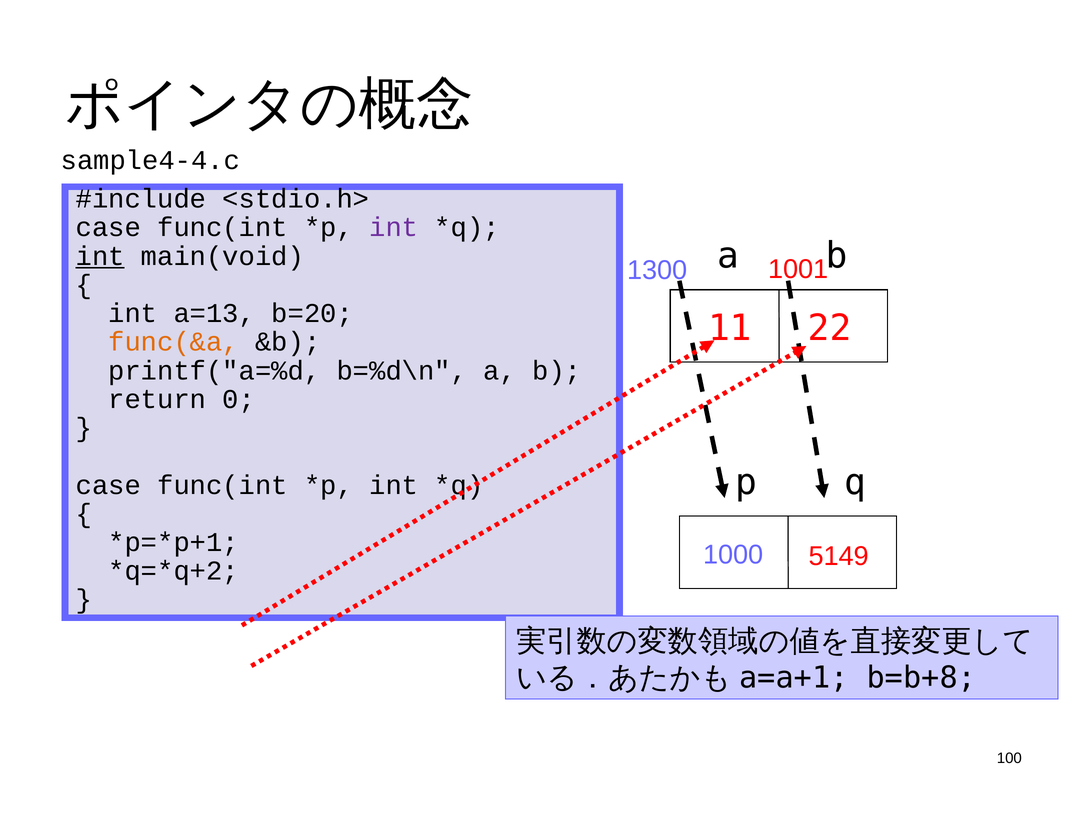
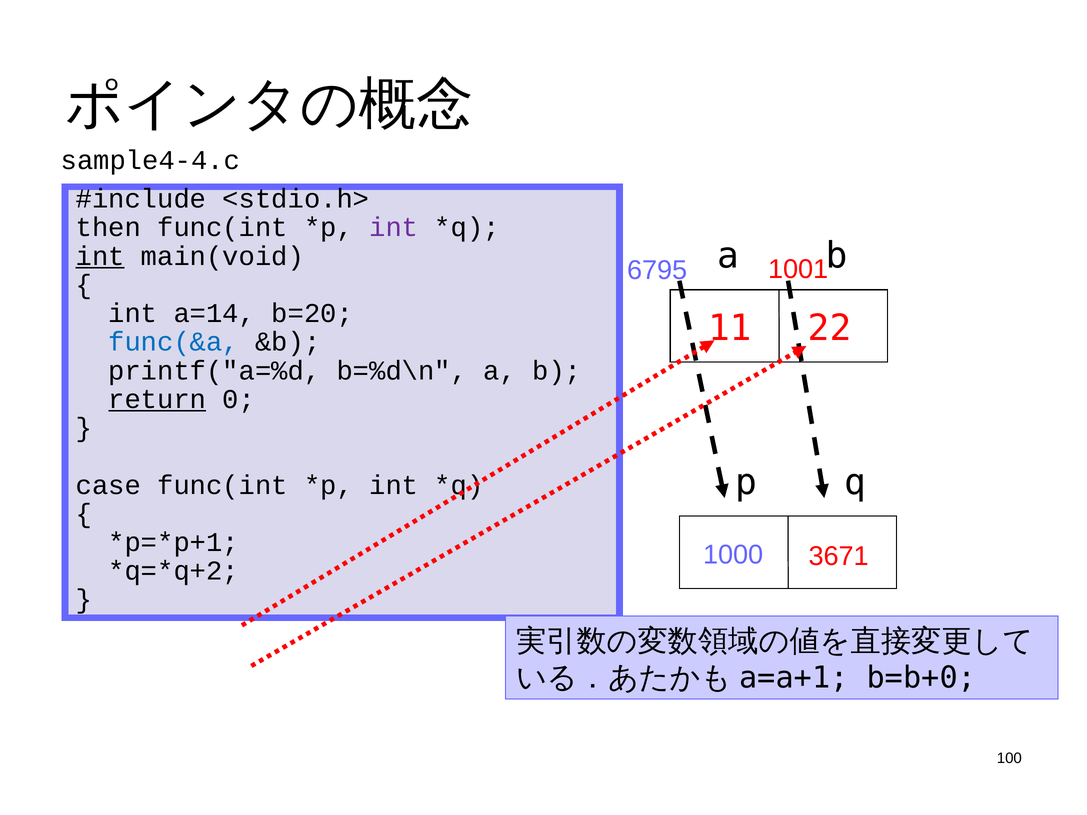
case at (108, 228): case -> then
1300: 1300 -> 6795
a=13: a=13 -> a=14
func(&a colour: orange -> blue
return underline: none -> present
5149: 5149 -> 3671
b=b+8: b=b+8 -> b=b+0
